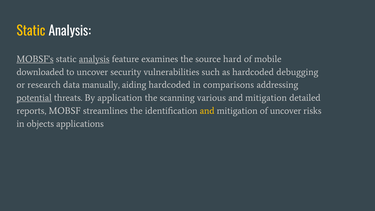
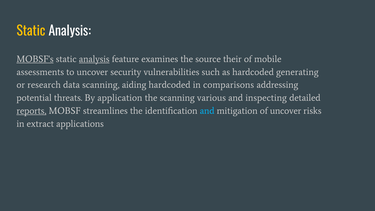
hard: hard -> their
downloaded: downloaded -> assessments
debugging: debugging -> generating
data manually: manually -> scanning
potential underline: present -> none
mitigation at (266, 98): mitigation -> inspecting
reports underline: none -> present
and at (207, 111) colour: yellow -> light blue
objects: objects -> extract
